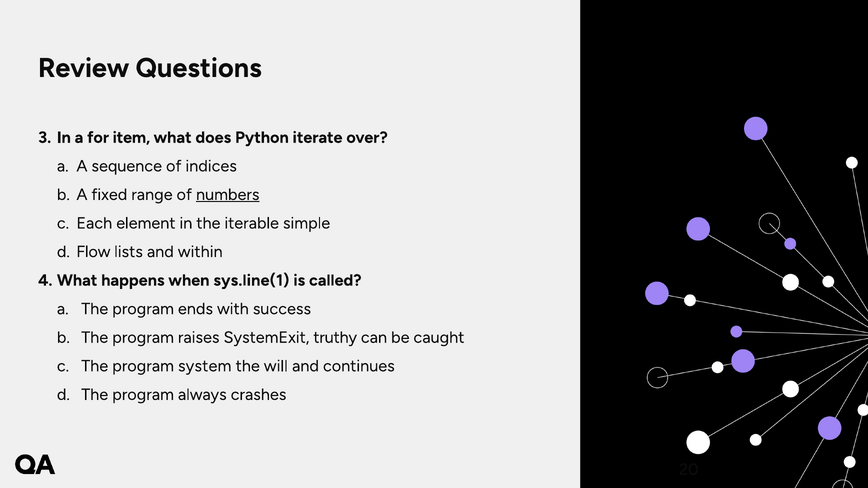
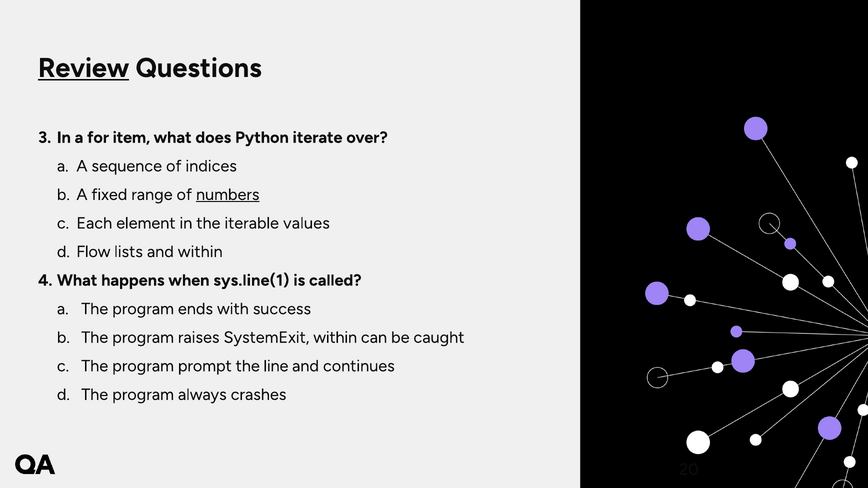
Review underline: none -> present
simple: simple -> values
SystemExit truthy: truthy -> within
system: system -> prompt
will: will -> line
